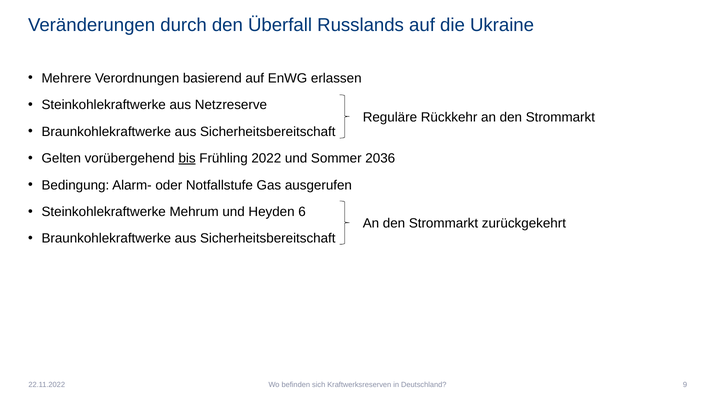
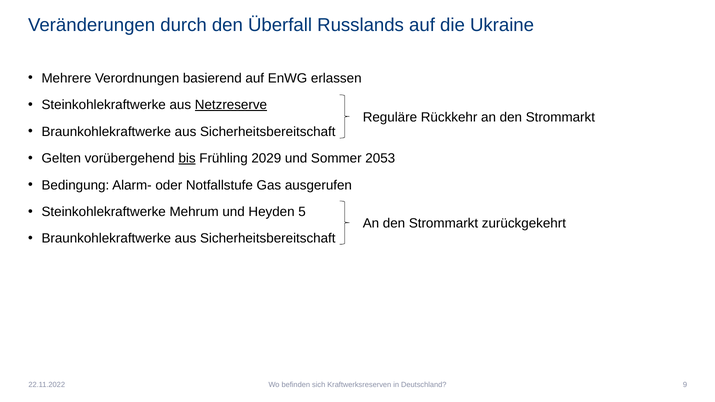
Netzreserve underline: none -> present
2022: 2022 -> 2029
2036: 2036 -> 2053
6: 6 -> 5
